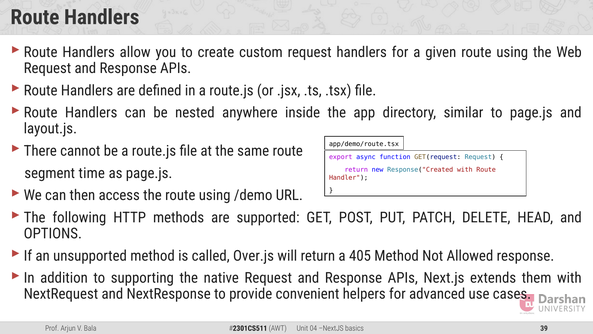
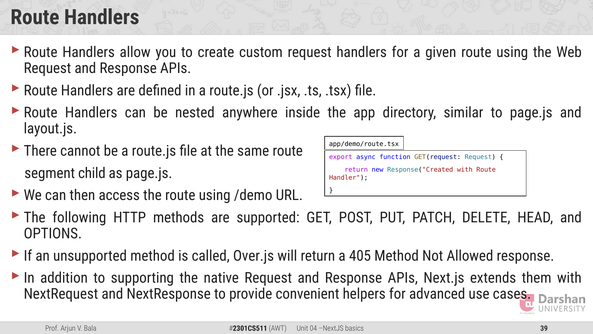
time: time -> child
